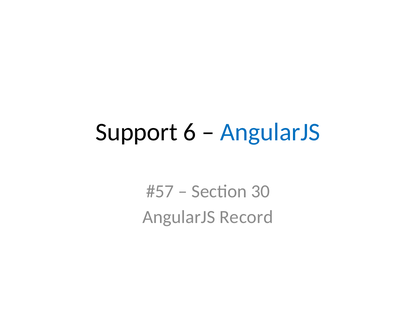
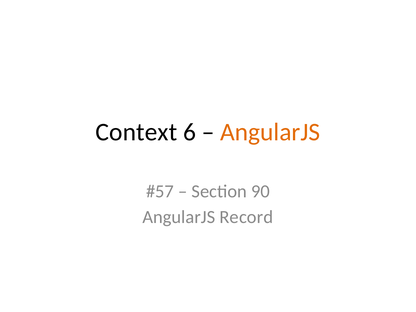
Support: Support -> Context
AngularJS at (270, 132) colour: blue -> orange
30: 30 -> 90
